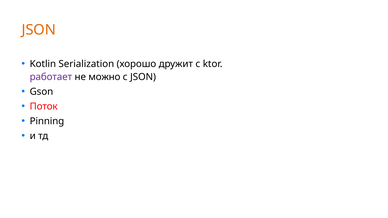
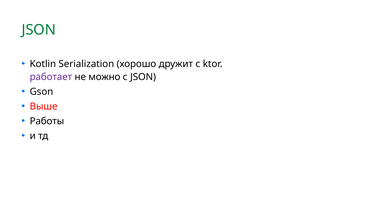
JSON at (39, 30) colour: orange -> green
Поток: Поток -> Выше
Pinning: Pinning -> Работы
